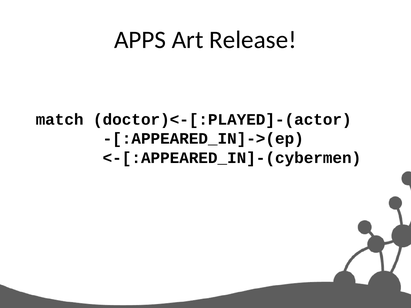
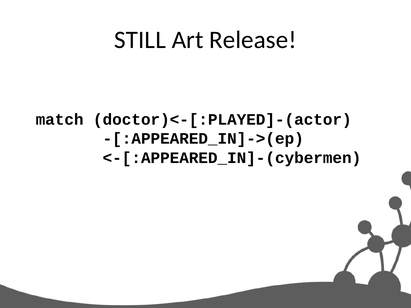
APPS: APPS -> STILL
